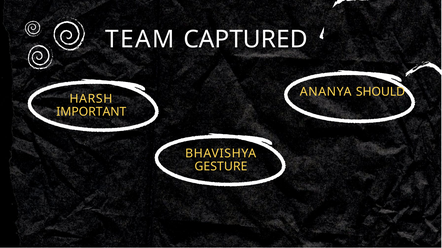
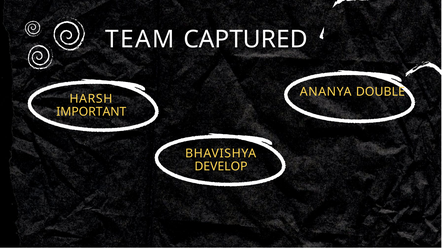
SHOULD: SHOULD -> DOUBLE
GESTURE: GESTURE -> DEVELOP
